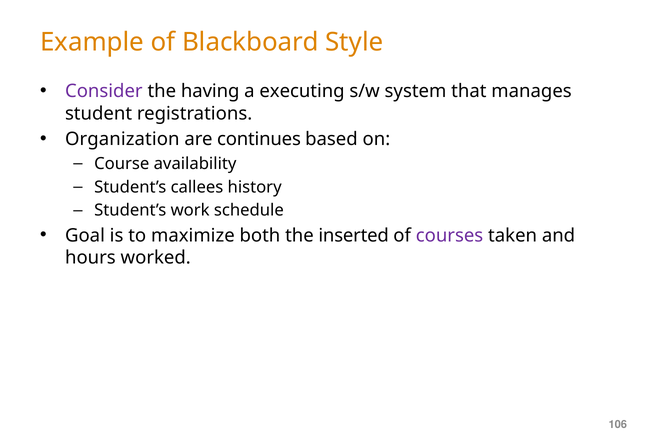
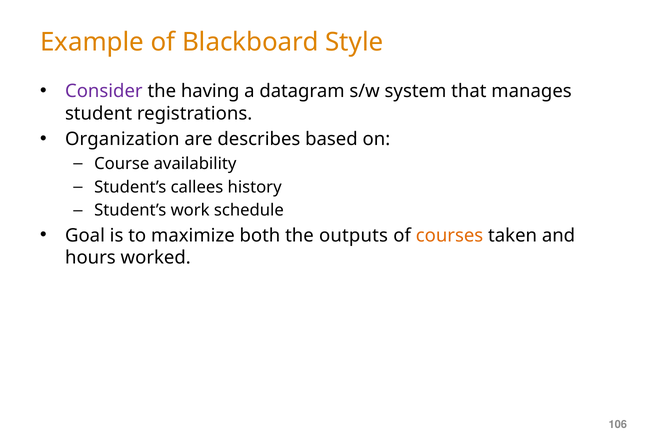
executing: executing -> datagram
continues: continues -> describes
inserted: inserted -> outputs
courses colour: purple -> orange
